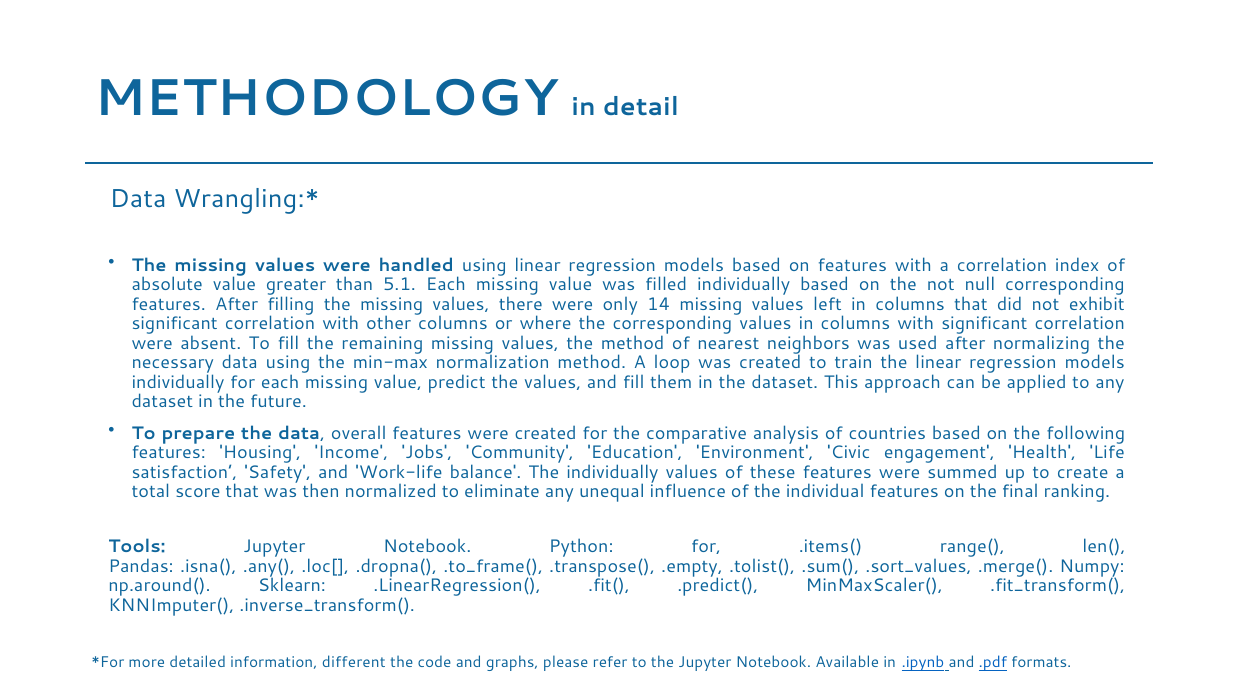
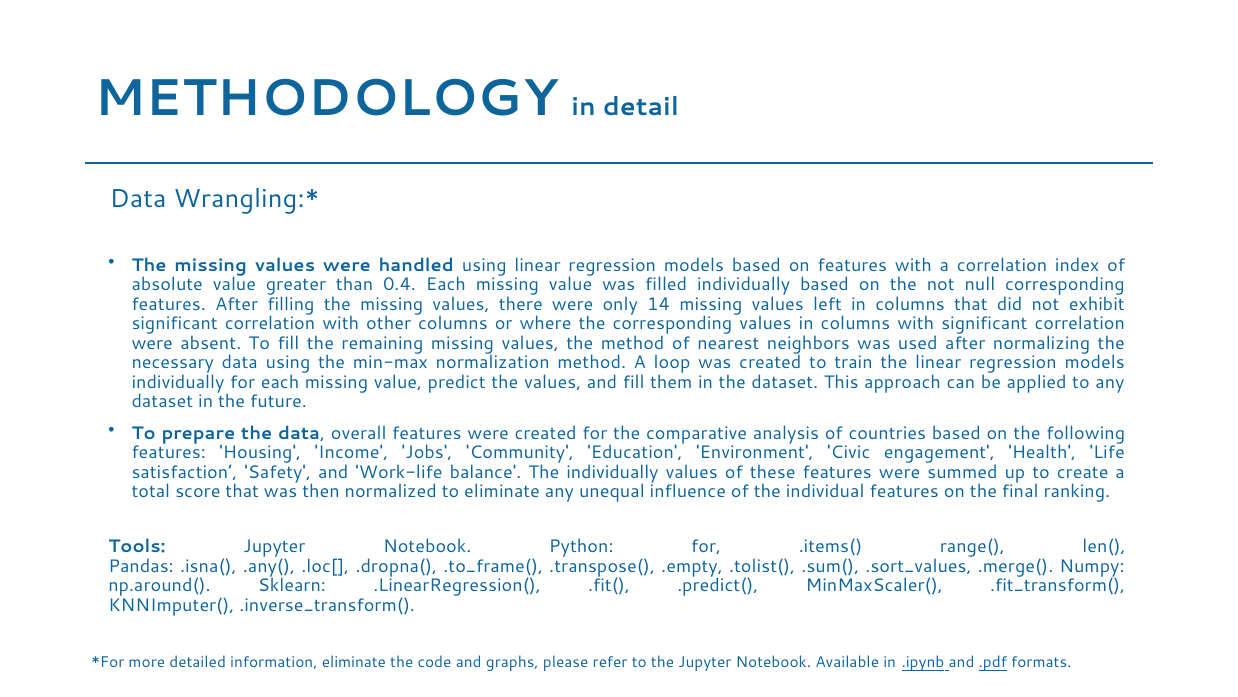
5.1: 5.1 -> 0.4
information different: different -> eliminate
